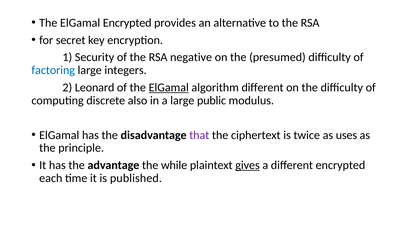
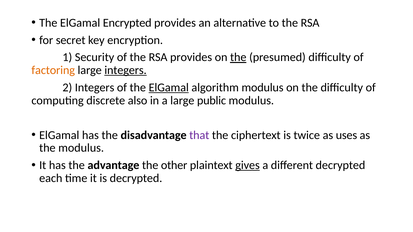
RSA negative: negative -> provides
the at (238, 57) underline: none -> present
factoring colour: blue -> orange
integers at (126, 70) underline: none -> present
2 Leonard: Leonard -> Integers
algorithm different: different -> modulus
the principle: principle -> modulus
while: while -> other
different encrypted: encrypted -> decrypted
is published: published -> decrypted
